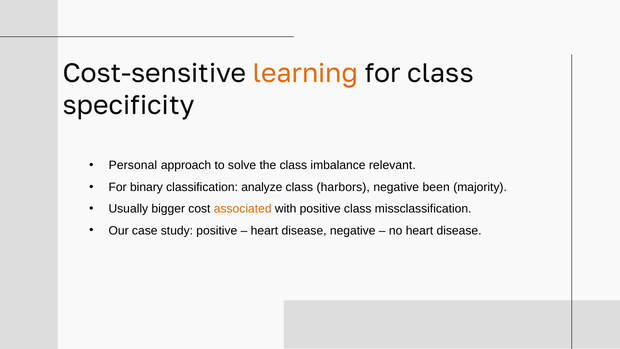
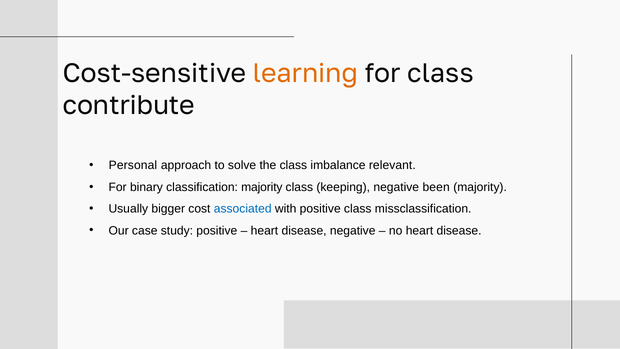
specificity: specificity -> contribute
classification analyze: analyze -> majority
harbors: harbors -> keeping
associated colour: orange -> blue
